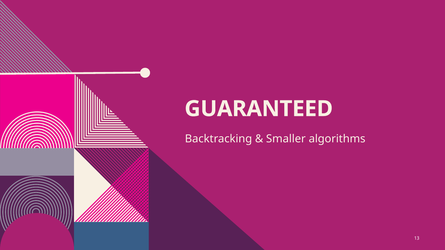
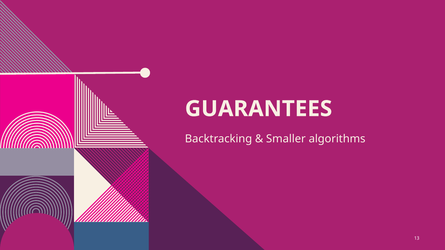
GUARANTEED: GUARANTEED -> GUARANTEES
